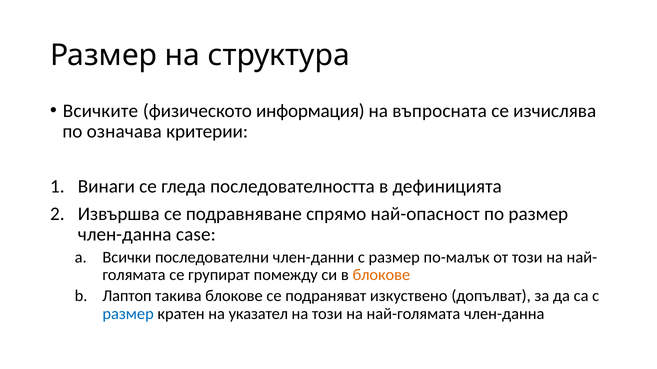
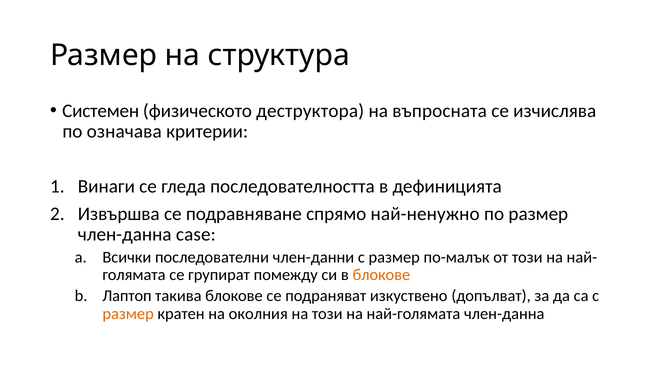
Всичките: Всичките -> Системен
информация: информация -> деструктора
най-опасност: най-опасност -> най-ненужно
размер at (128, 314) colour: blue -> orange
указател: указател -> околния
